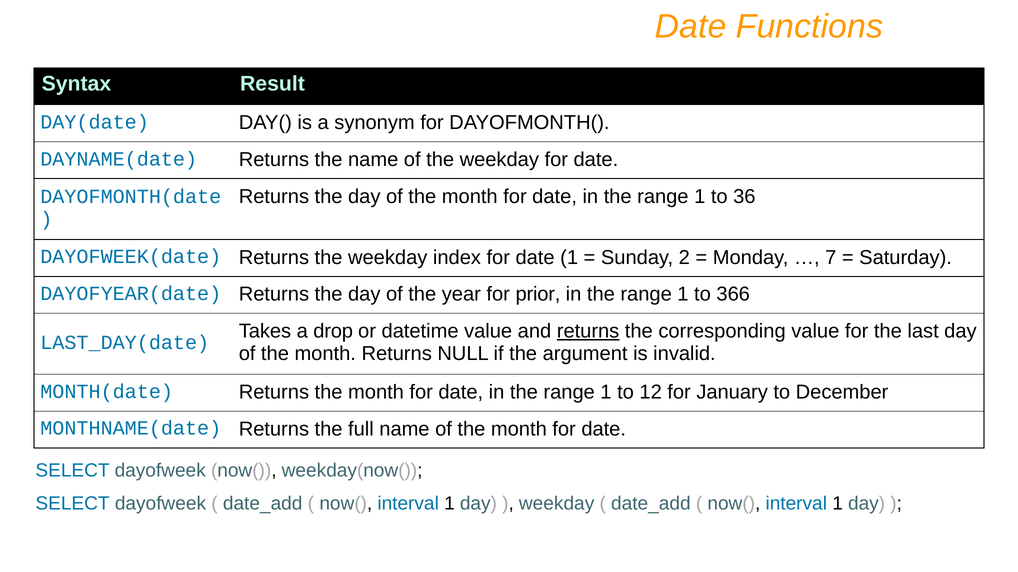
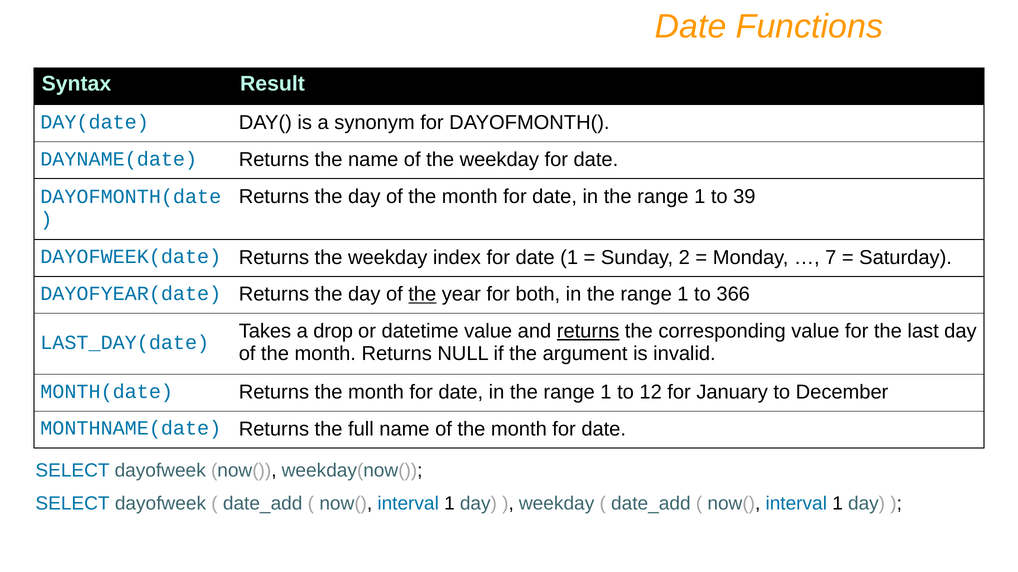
36: 36 -> 39
the at (422, 295) underline: none -> present
prior: prior -> both
